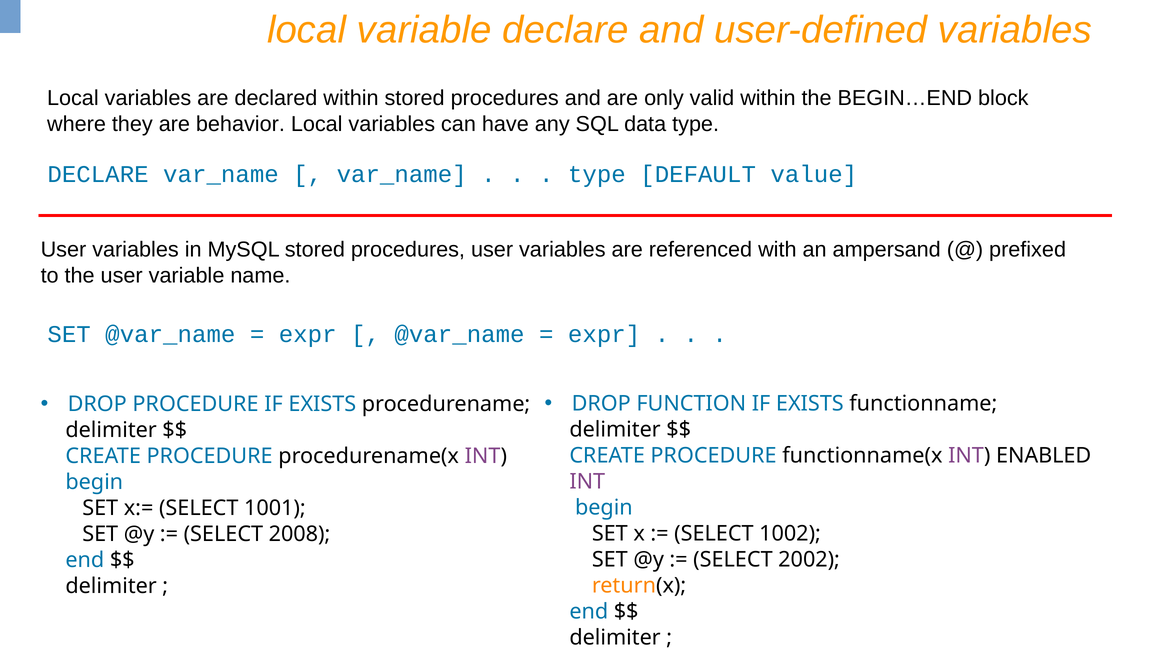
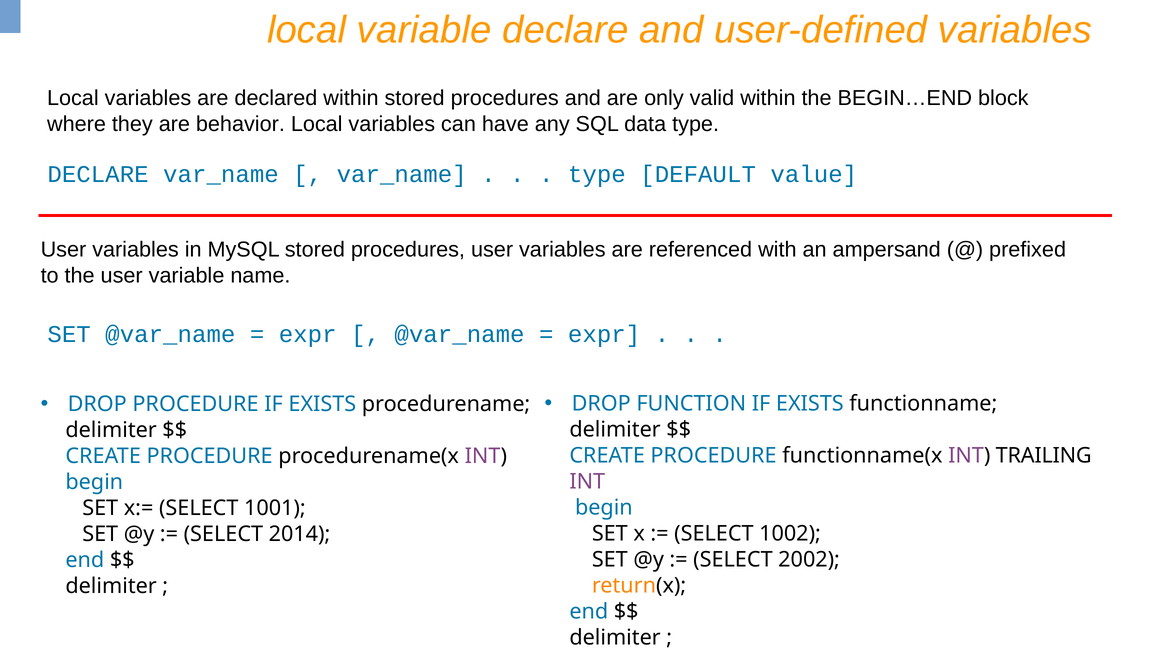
ENABLED: ENABLED -> TRAILING
2008: 2008 -> 2014
